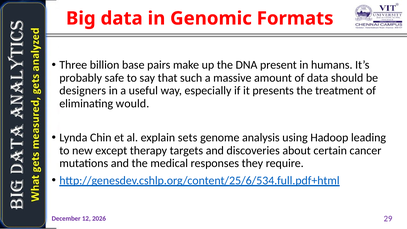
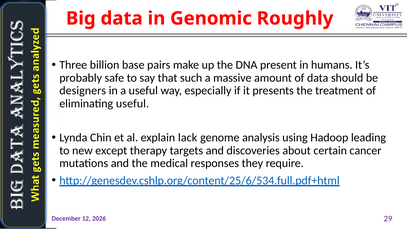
Formats: Formats -> Roughly
eliminating would: would -> useful
sets: sets -> lack
